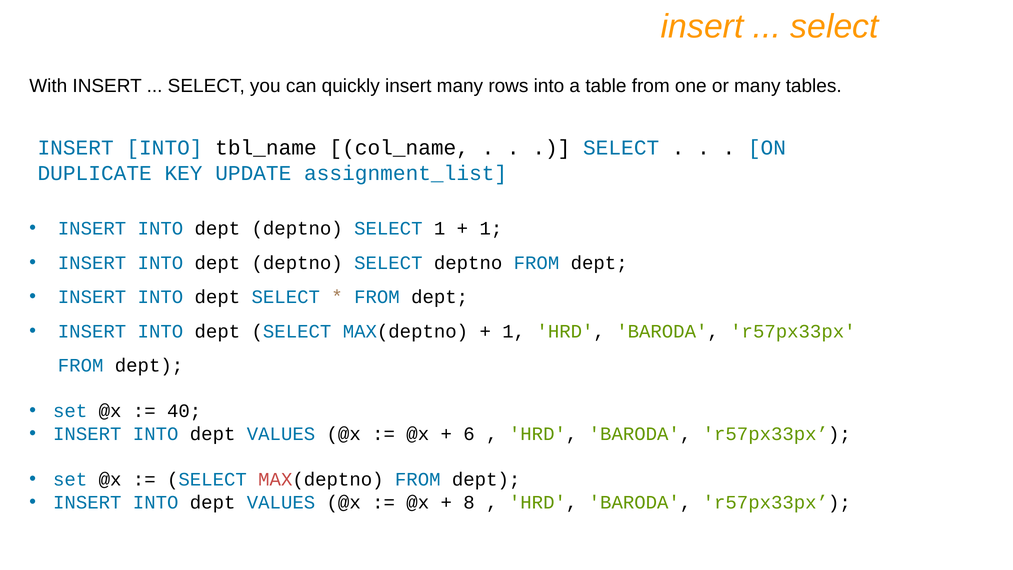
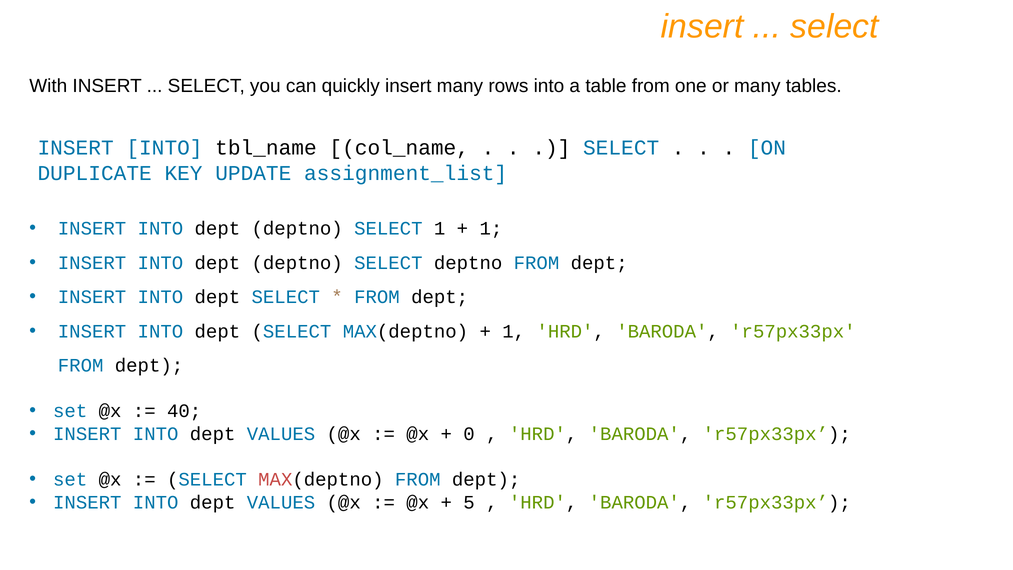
6: 6 -> 0
8: 8 -> 5
